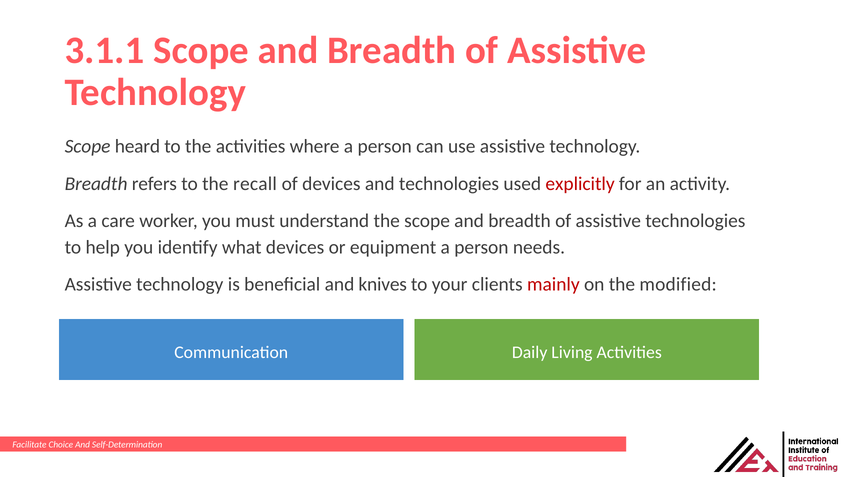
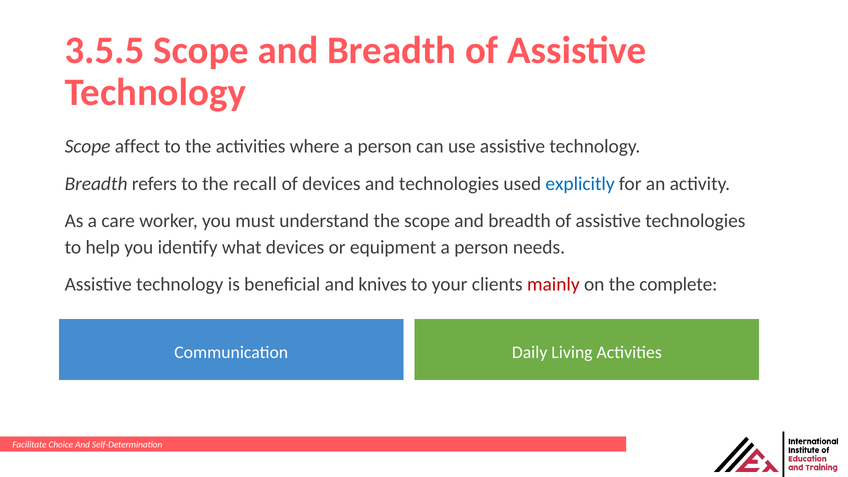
3.1.1: 3.1.1 -> 3.5.5
heard: heard -> affect
explicitly colour: red -> blue
modified: modified -> complete
